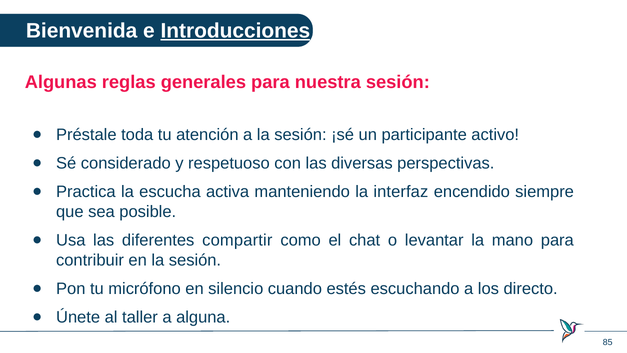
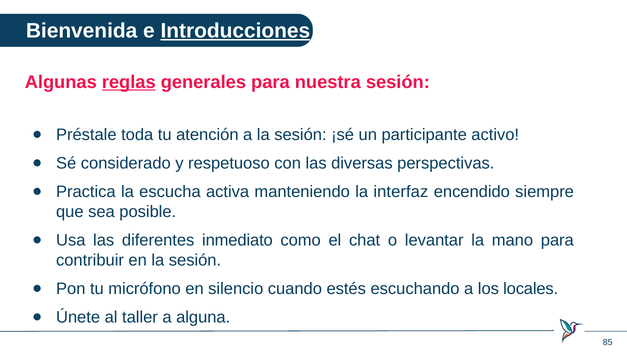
reglas underline: none -> present
compartir: compartir -> inmediato
directo: directo -> locales
